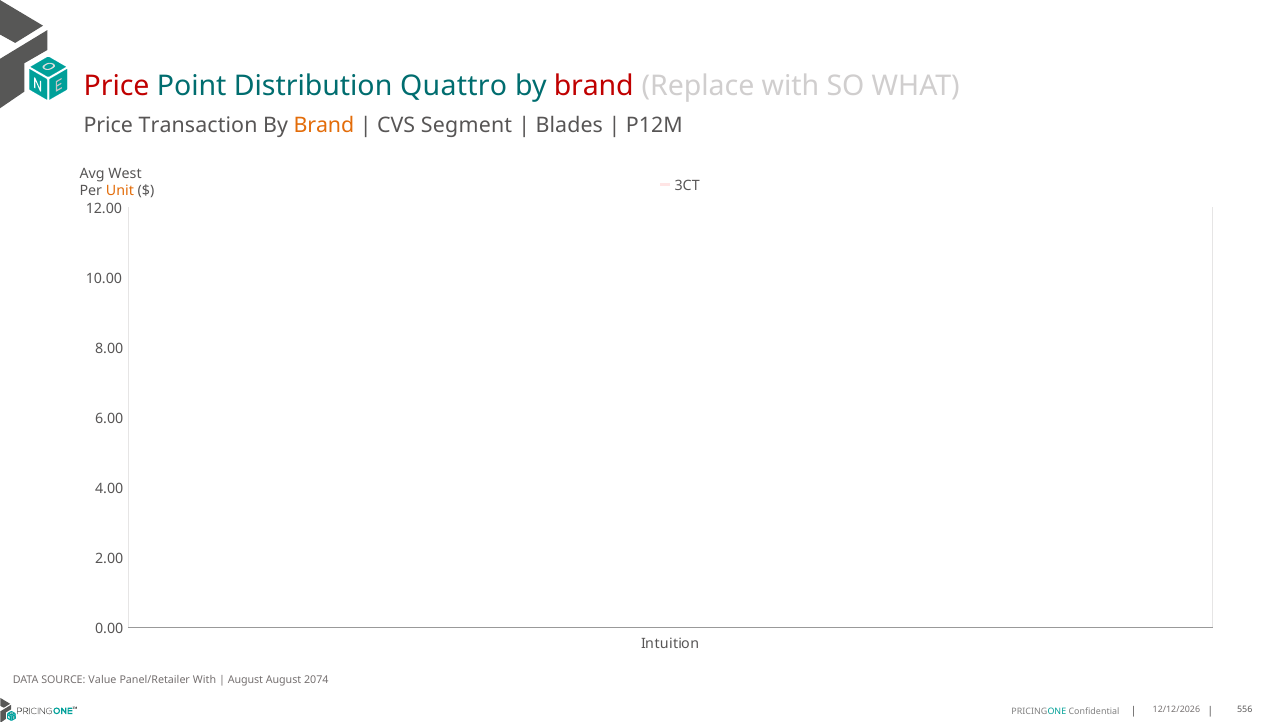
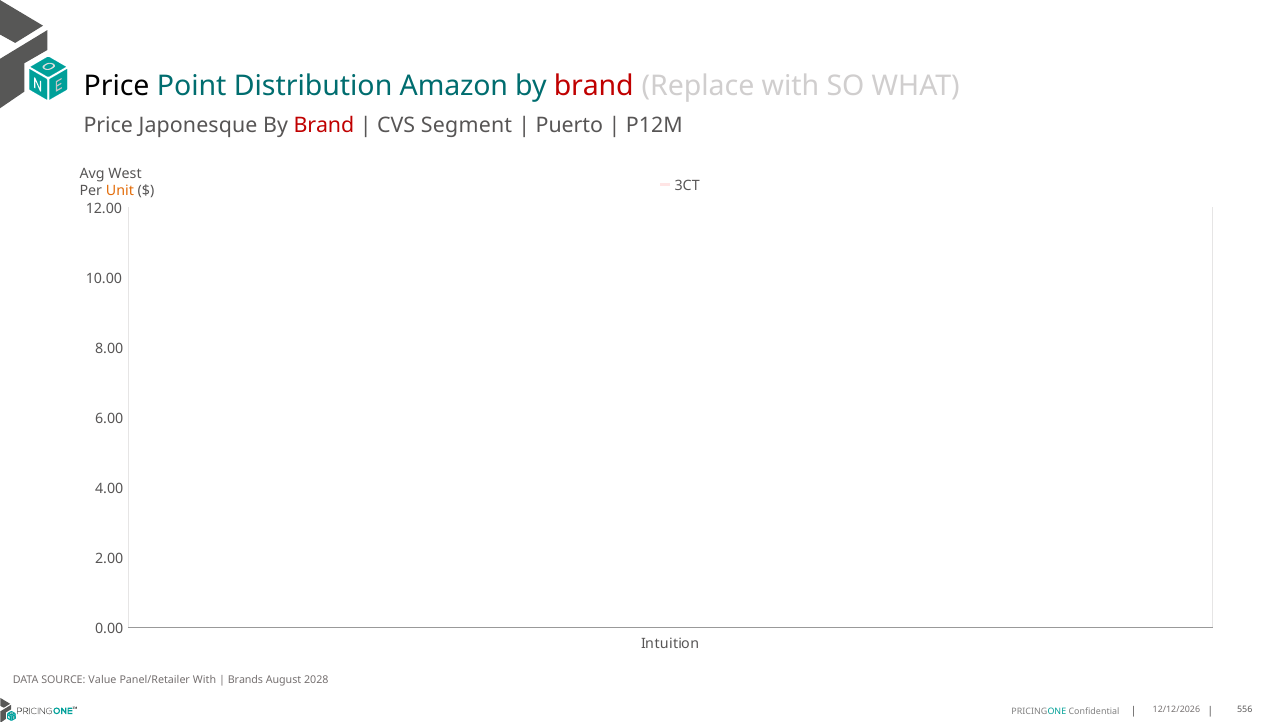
Price at (117, 86) colour: red -> black
Quattro: Quattro -> Amazon
Transaction: Transaction -> Japonesque
Brand at (324, 125) colour: orange -> red
Blades: Blades -> Puerto
August at (245, 680): August -> Brands
2074: 2074 -> 2028
